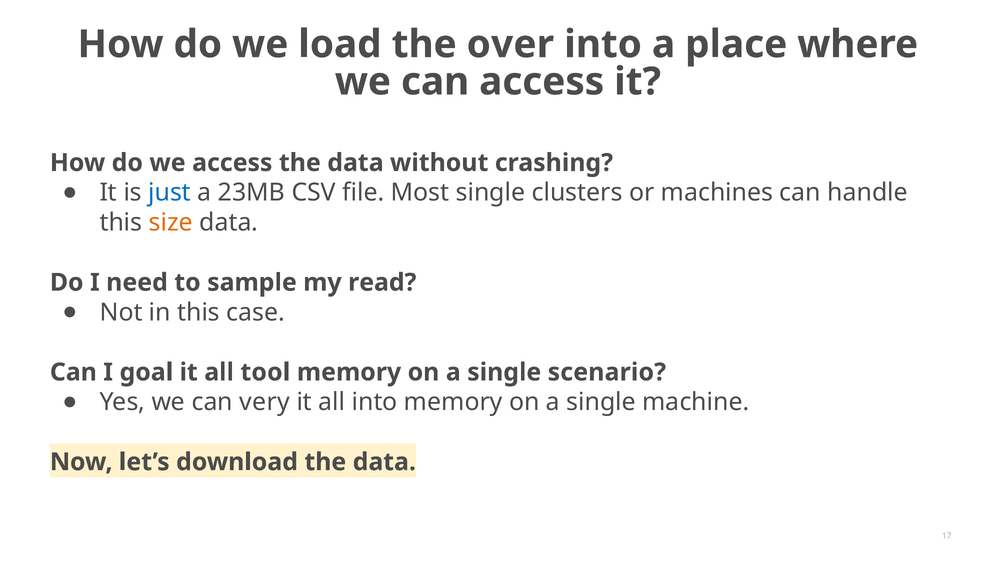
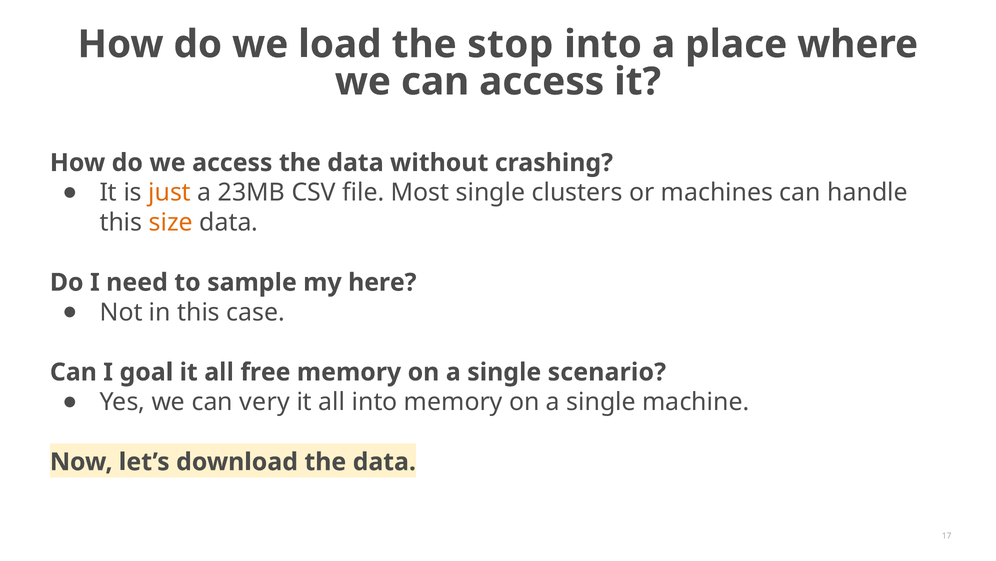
over: over -> stop
just colour: blue -> orange
read: read -> here
tool: tool -> free
